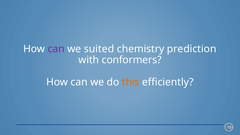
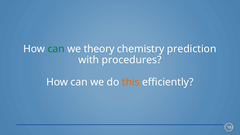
can at (56, 49) colour: purple -> green
suited: suited -> theory
conformers: conformers -> procedures
